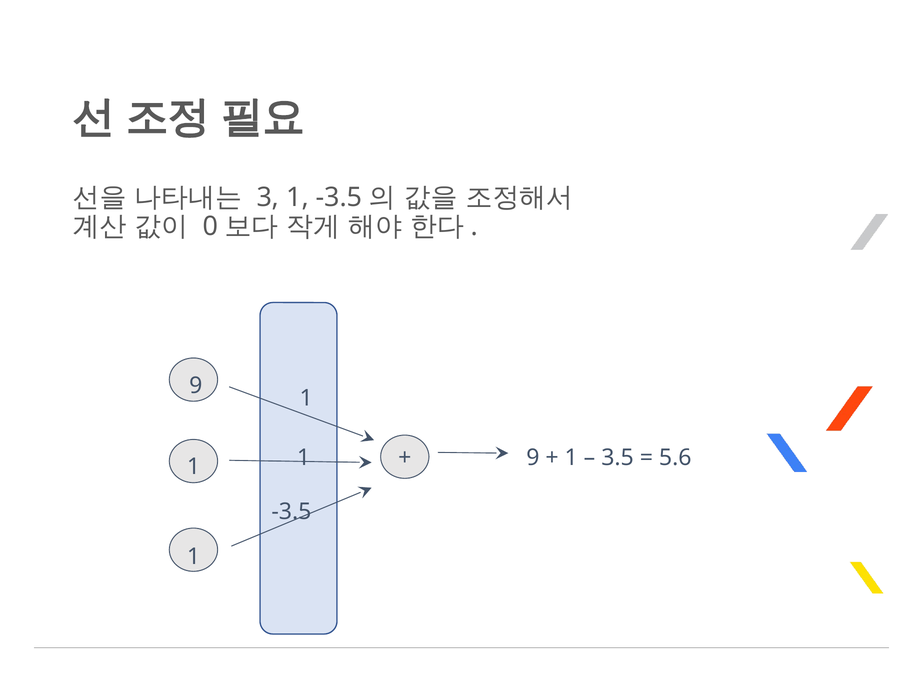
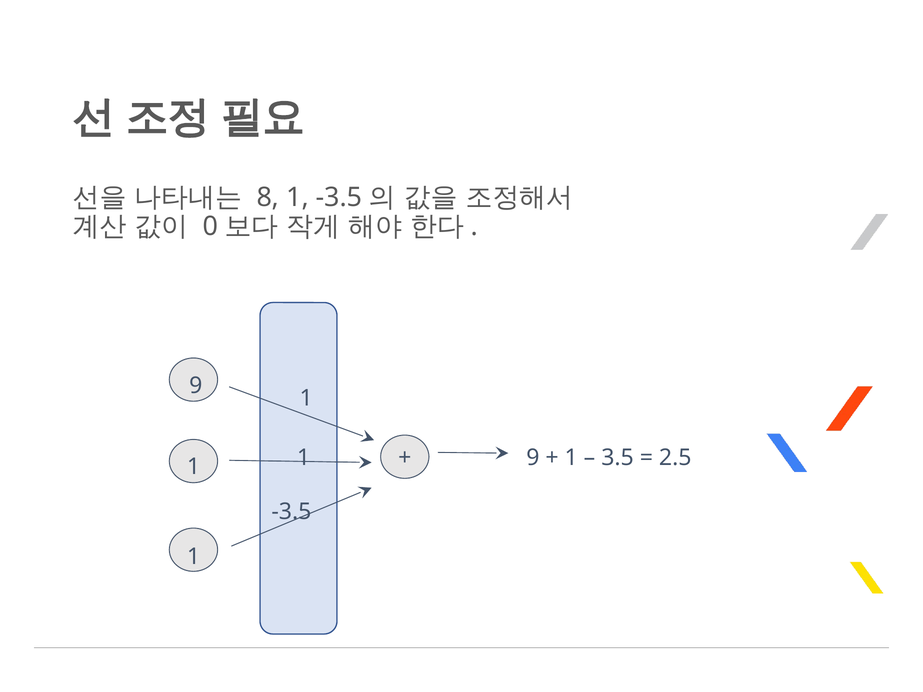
3: 3 -> 8
5.6: 5.6 -> 2.5
